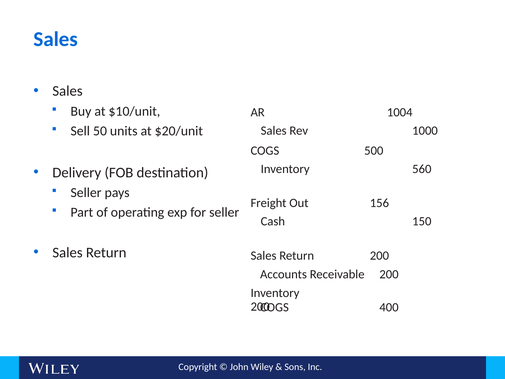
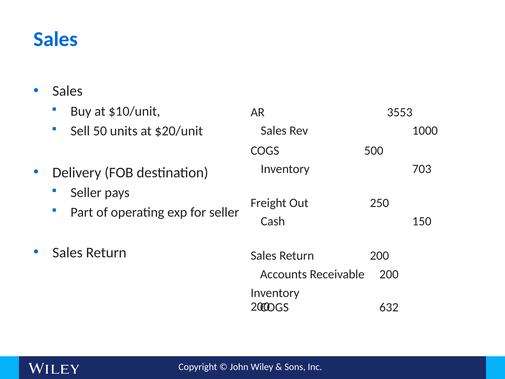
1004: 1004 -> 3553
560: 560 -> 703
156: 156 -> 250
400: 400 -> 632
